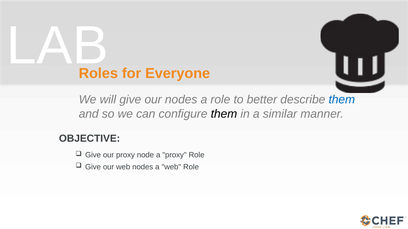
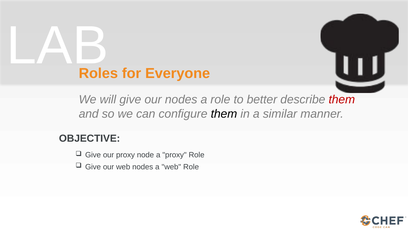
them at (342, 100) colour: blue -> red
